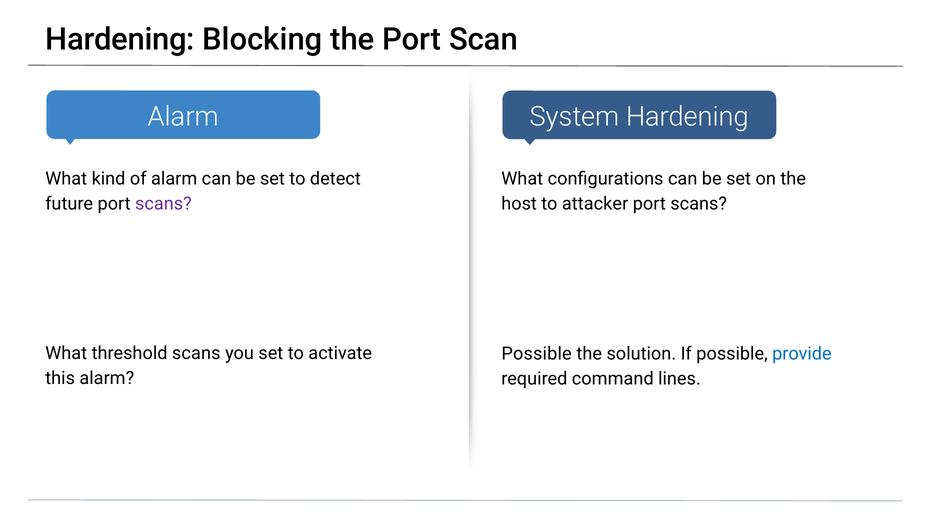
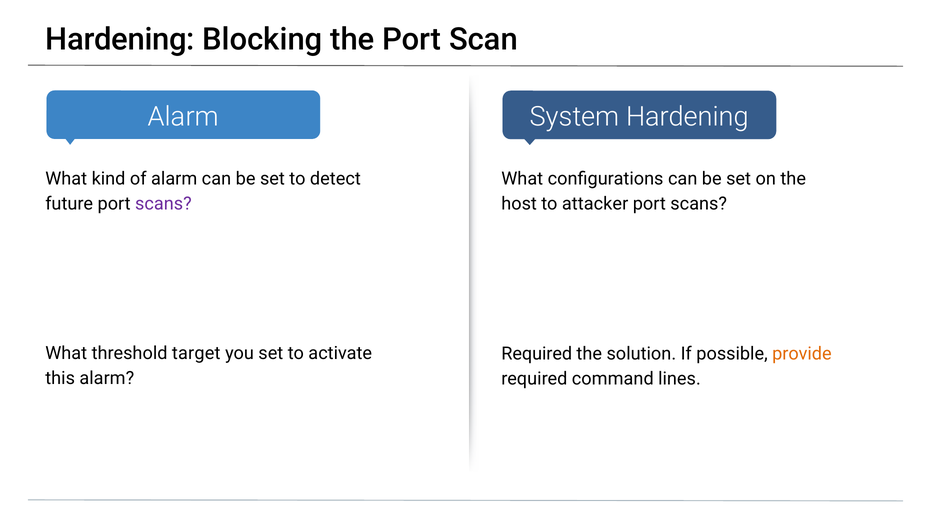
threshold scans: scans -> target
Possible at (537, 353): Possible -> Required
provide colour: blue -> orange
